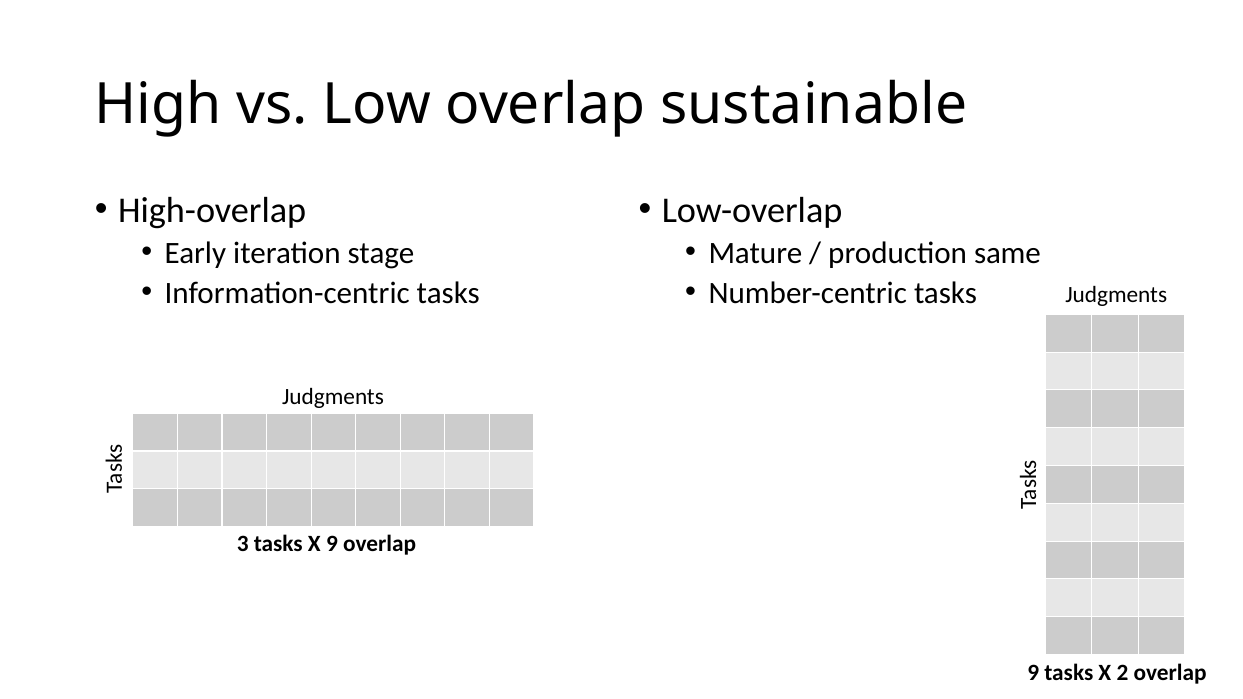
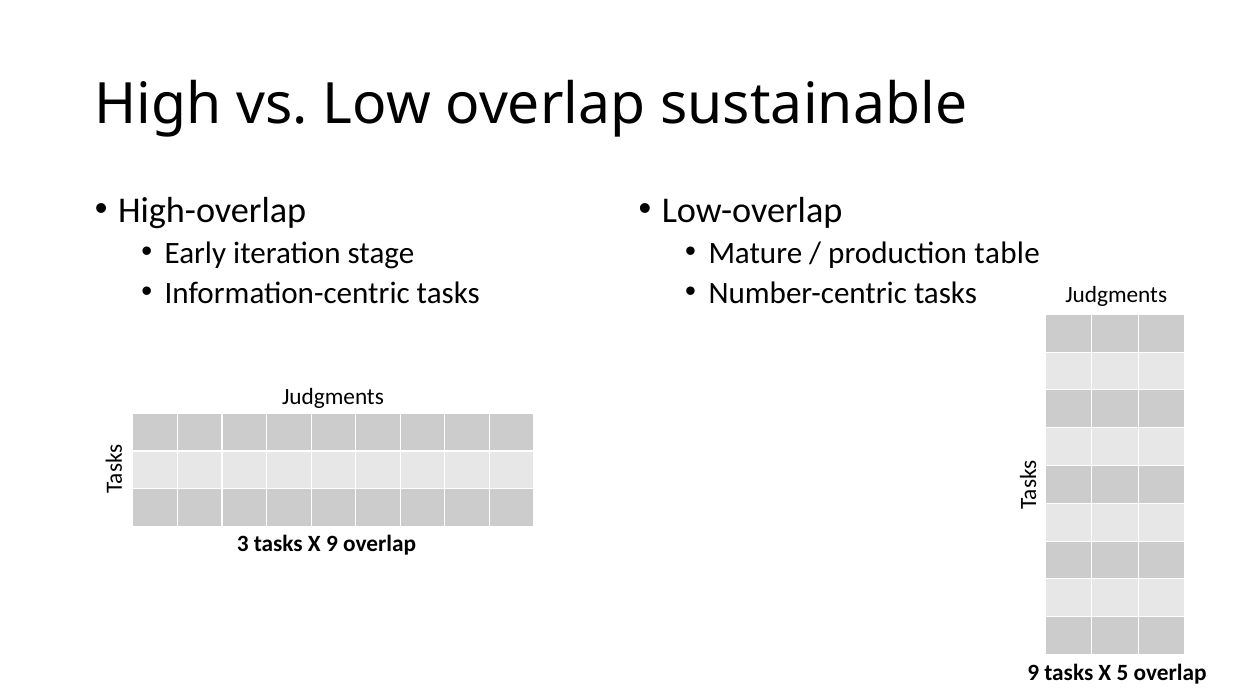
same: same -> table
2: 2 -> 5
